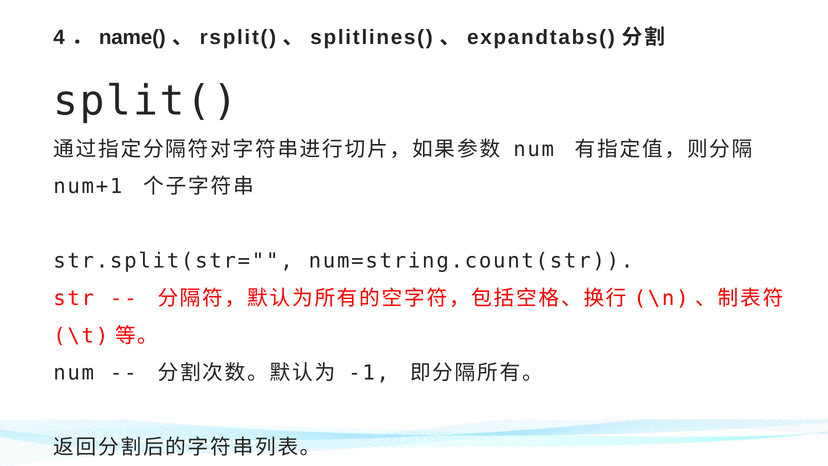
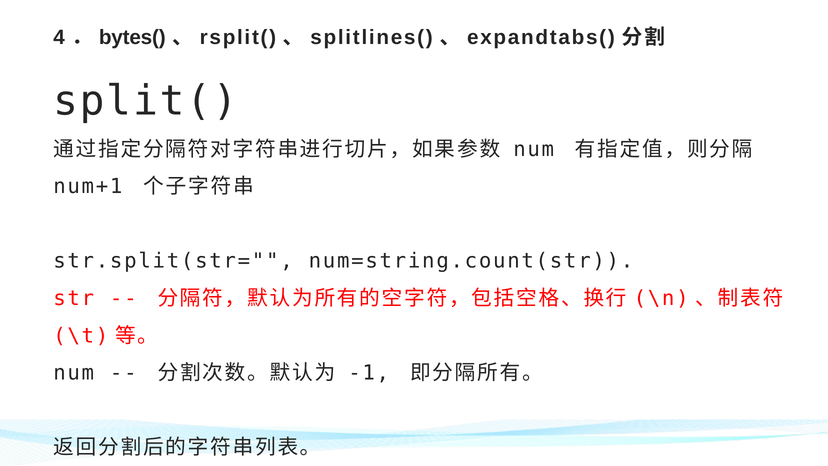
name(: name( -> bytes(
